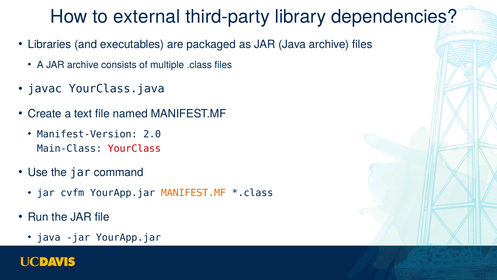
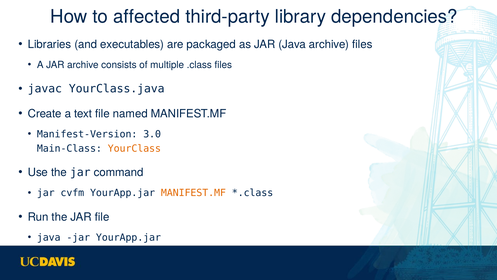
external: external -> affected
2.0: 2.0 -> 3.0
YourClass colour: red -> orange
